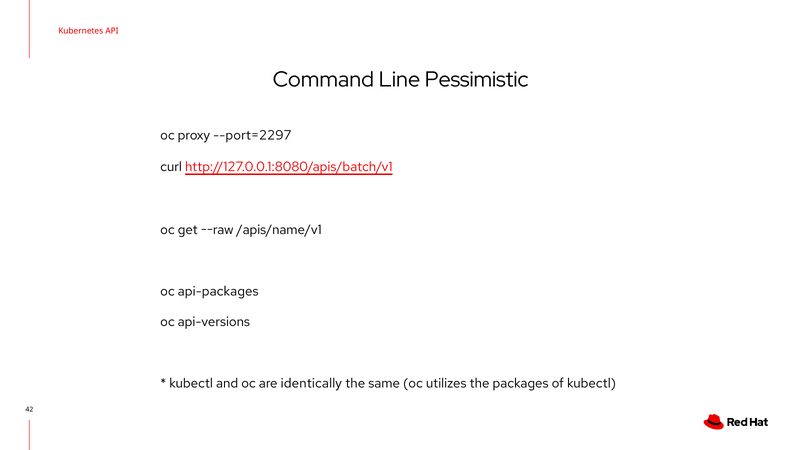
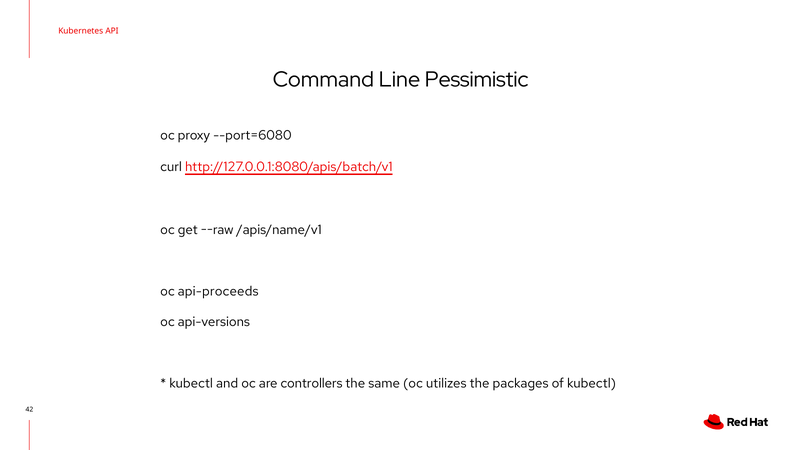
--port=2297: --port=2297 -> --port=6080
api-packages: api-packages -> api-proceeds
identically: identically -> controllers
